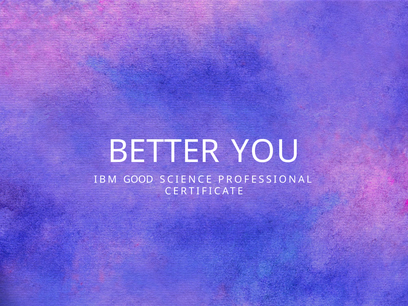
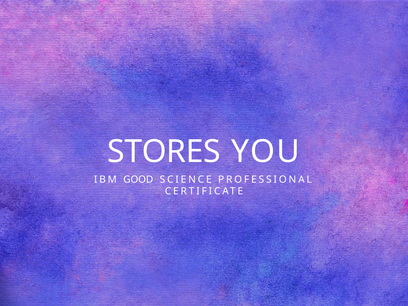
BETTER: BETTER -> STORES
